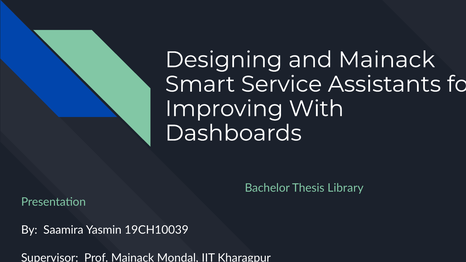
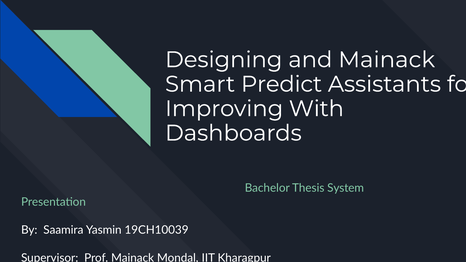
Service: Service -> Predict
Library: Library -> System
